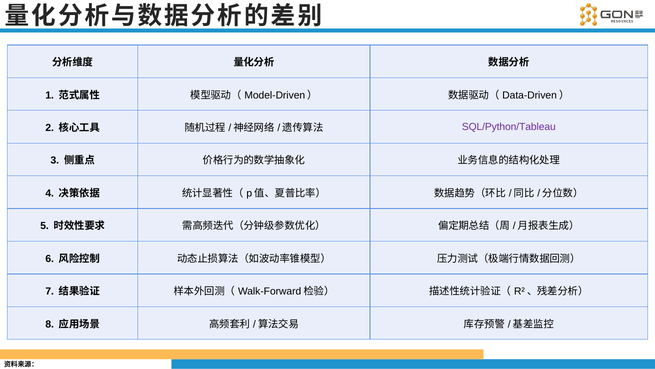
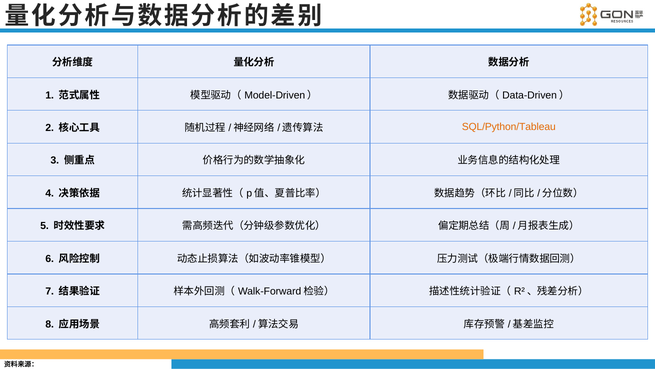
SQL/Python/Tableau colour: purple -> orange
